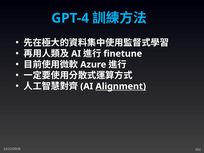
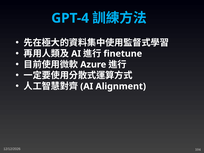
Alignment underline: present -> none
